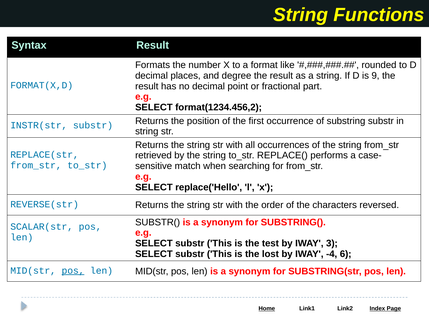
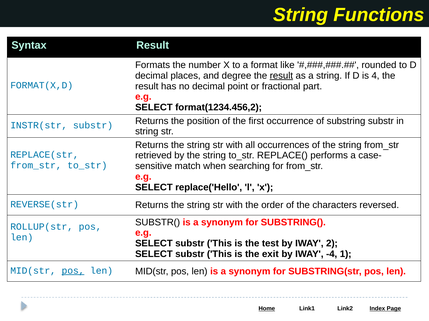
result at (281, 76) underline: none -> present
9: 9 -> 4
SCALAR(str: SCALAR(str -> ROLLUP(str
3: 3 -> 2
lost: lost -> exit
6: 6 -> 1
